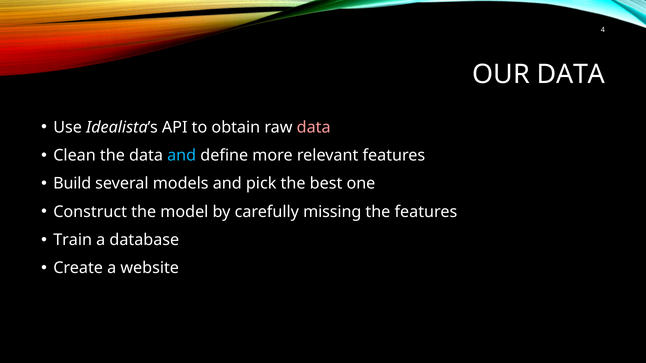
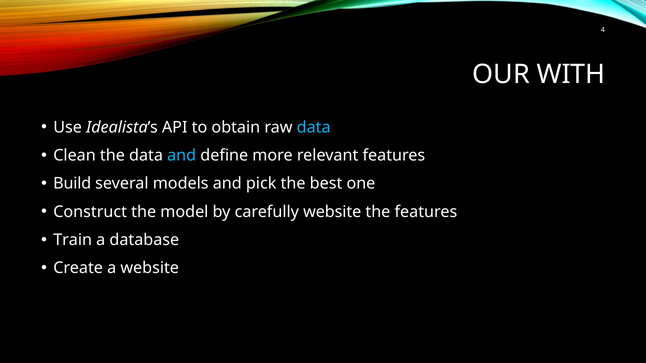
OUR DATA: DATA -> WITH
data at (314, 127) colour: pink -> light blue
carefully missing: missing -> website
